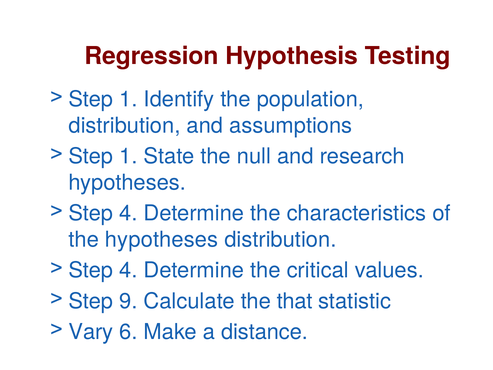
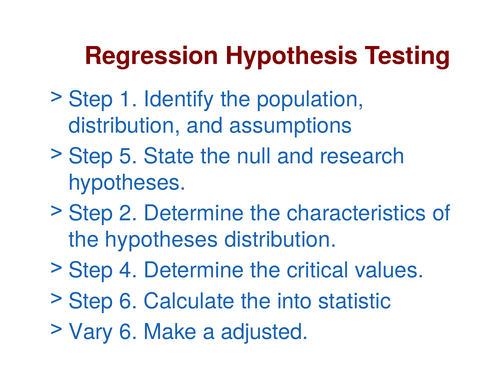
1 at (128, 156): 1 -> 5
4 at (128, 213): 4 -> 2
Step 9: 9 -> 6
that: that -> into
distance: distance -> adjusted
